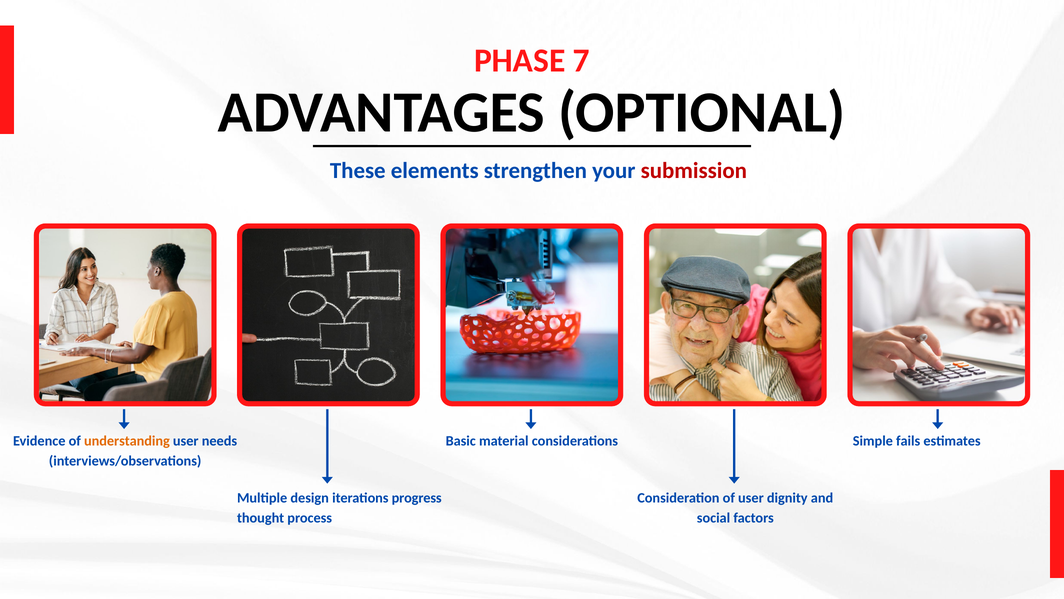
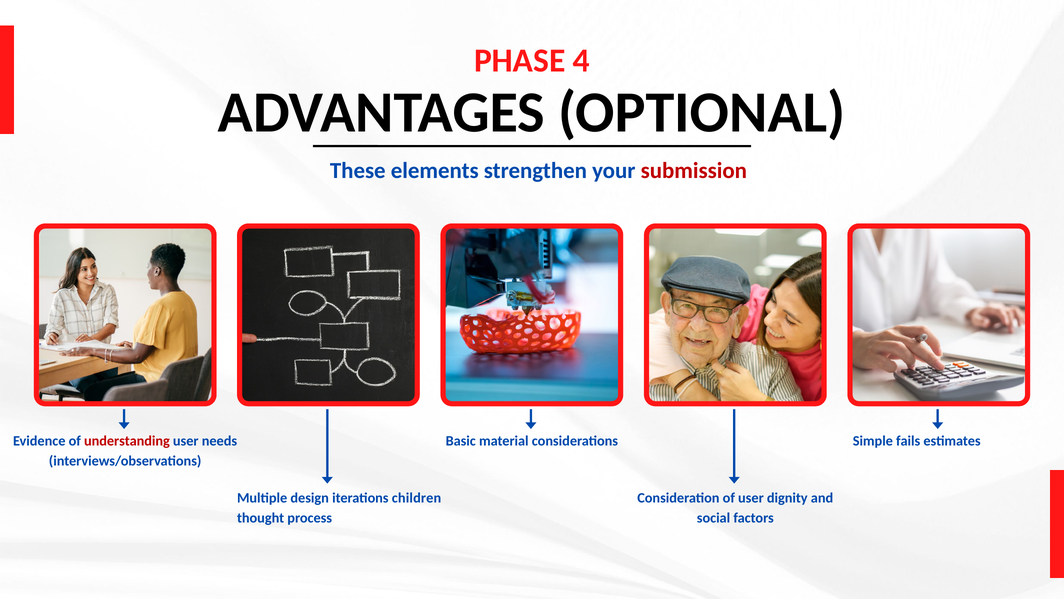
7: 7 -> 4
understanding colour: orange -> red
progress: progress -> children
